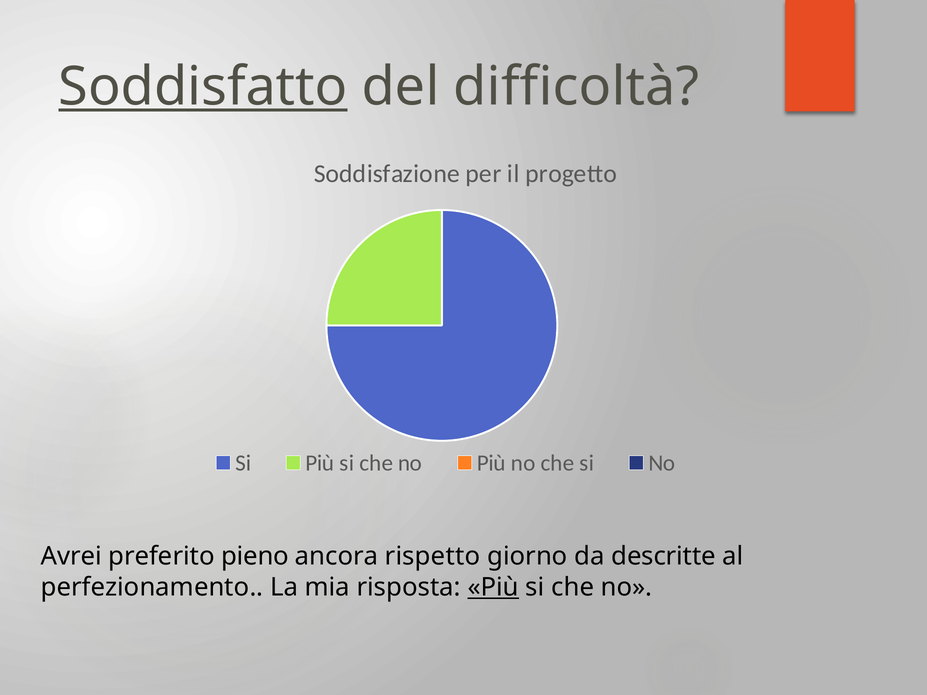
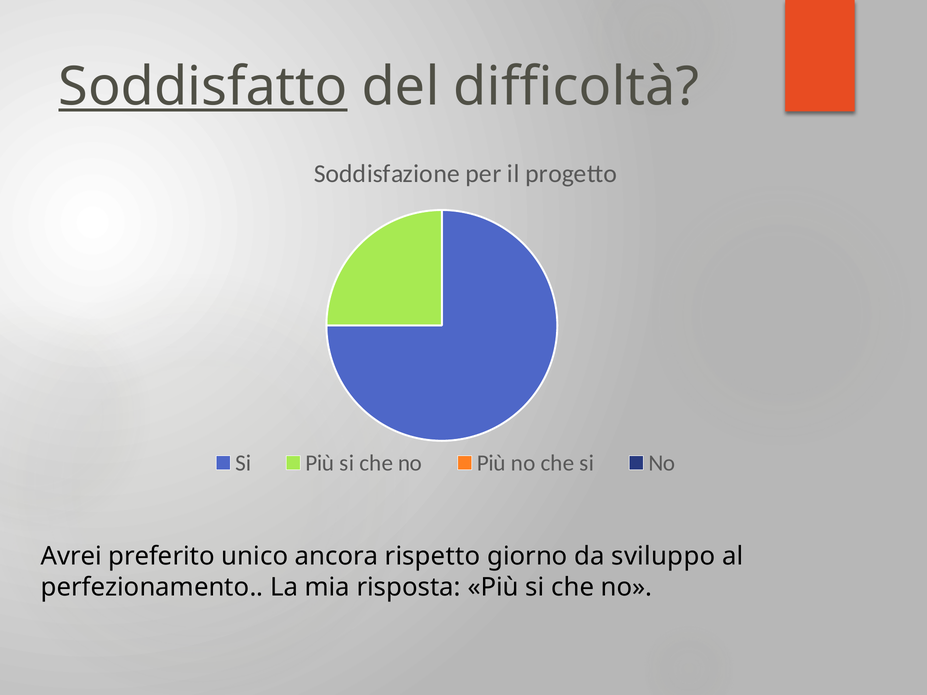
pieno: pieno -> unico
descritte: descritte -> sviluppo
Più at (493, 587) underline: present -> none
